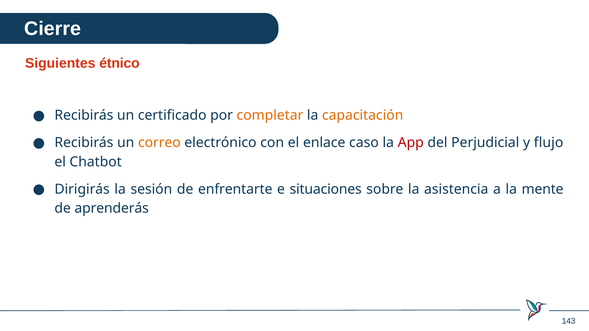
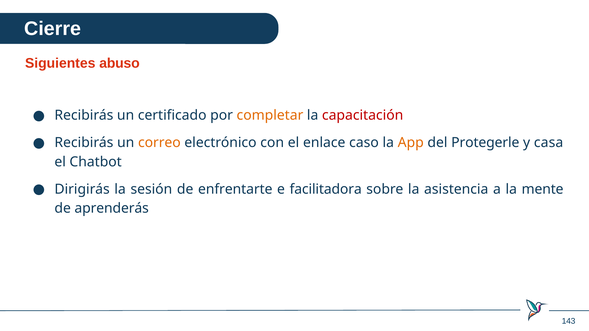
étnico: étnico -> abuso
capacitación colour: orange -> red
App colour: red -> orange
Perjudicial: Perjudicial -> Protegerle
flujo: flujo -> casa
situaciones: situaciones -> facilitadora
